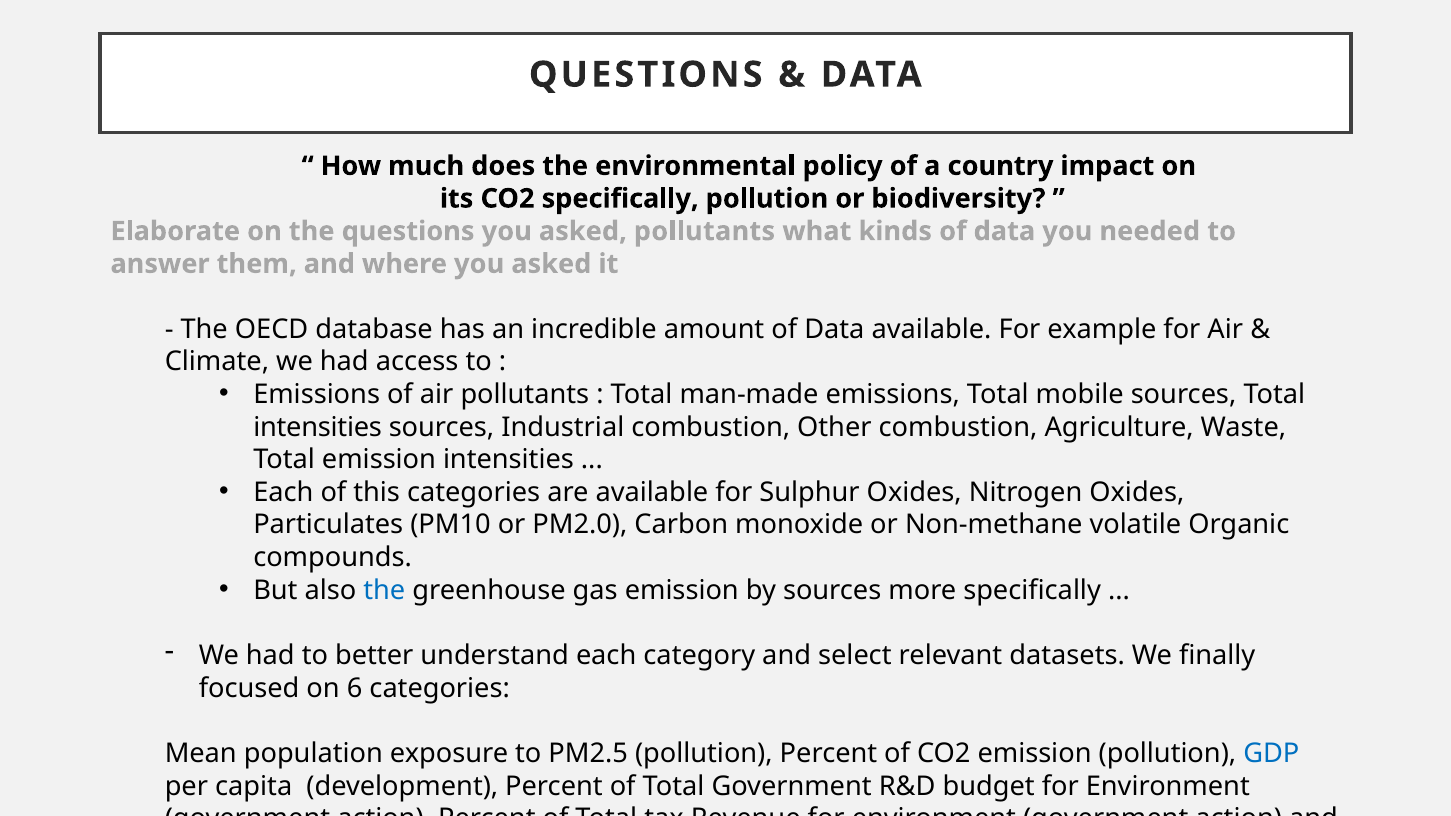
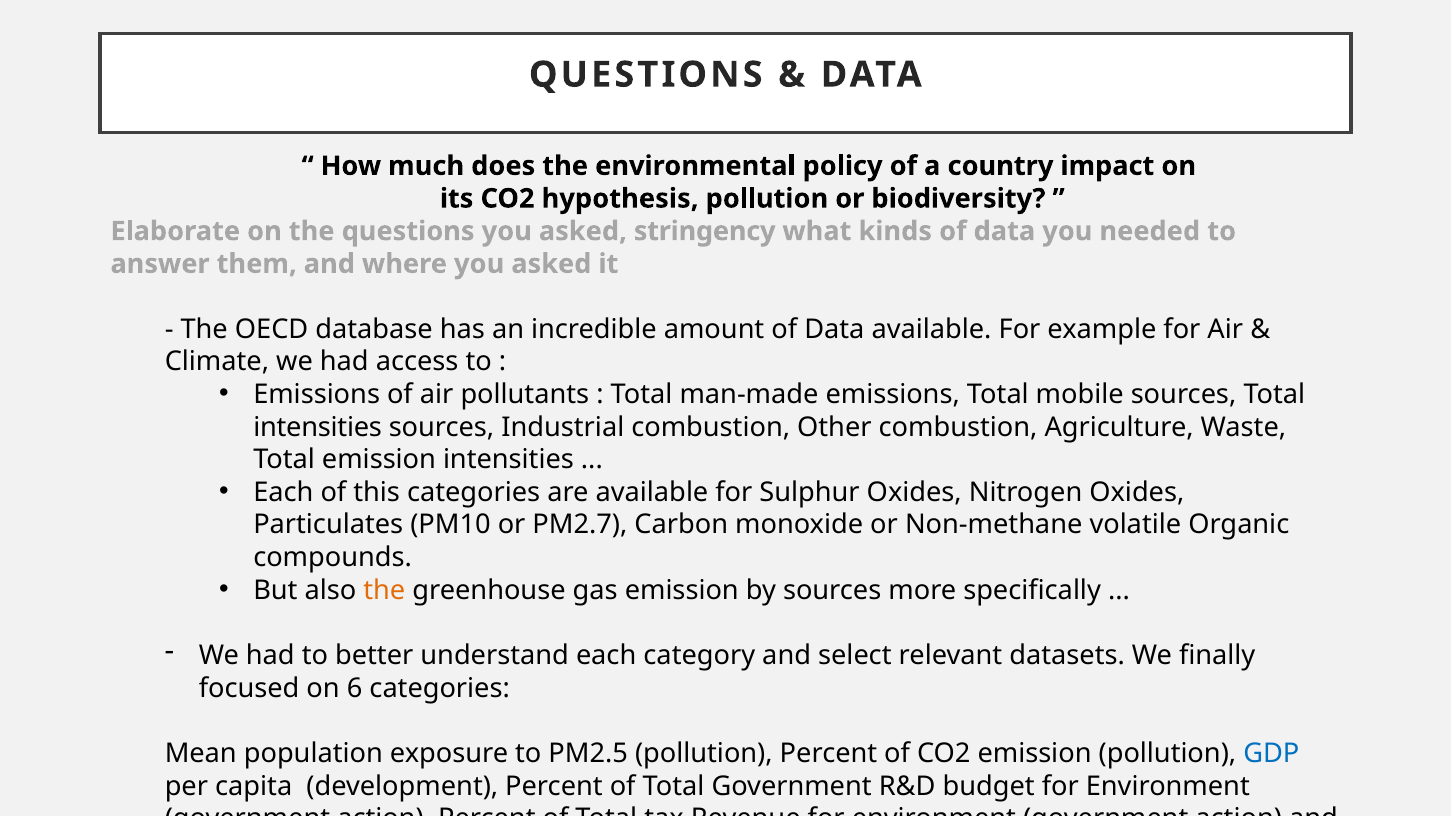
CO2 specifically: specifically -> hypothesis
asked pollutants: pollutants -> stringency
PM2.0: PM2.0 -> PM2.7
the at (384, 590) colour: blue -> orange
